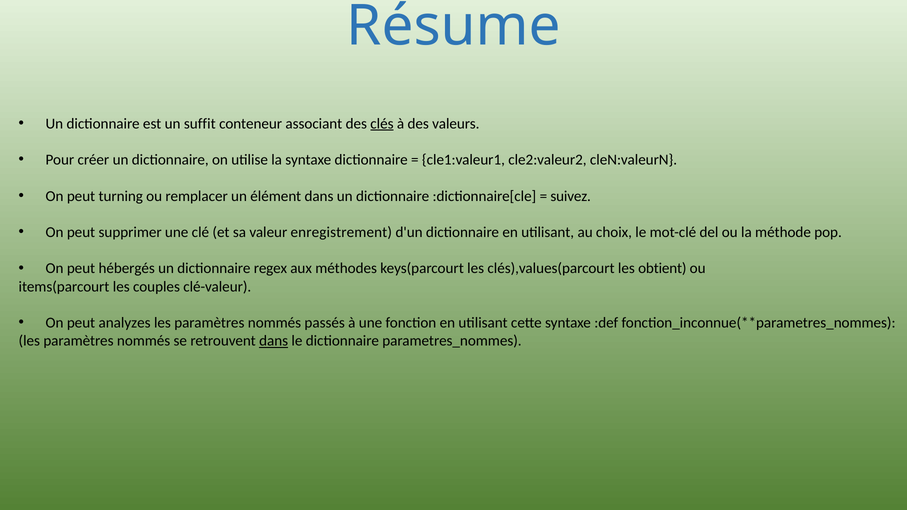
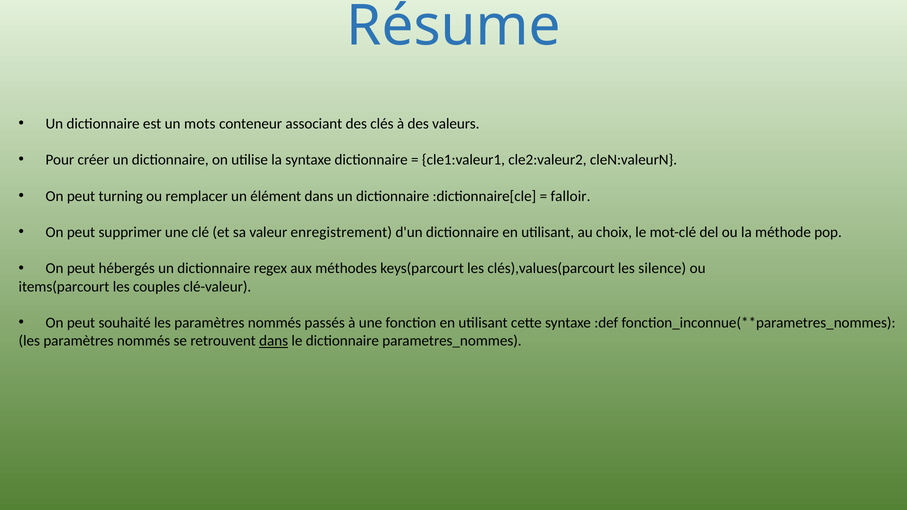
suffit: suffit -> mots
clés underline: present -> none
suivez: suivez -> falloir
obtient: obtient -> silence
analyzes: analyzes -> souhaité
